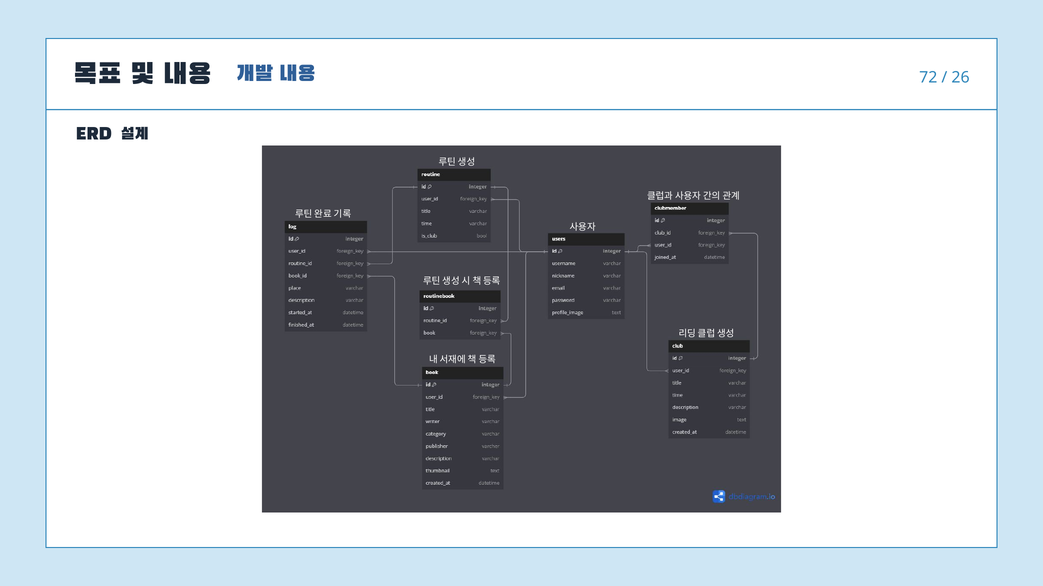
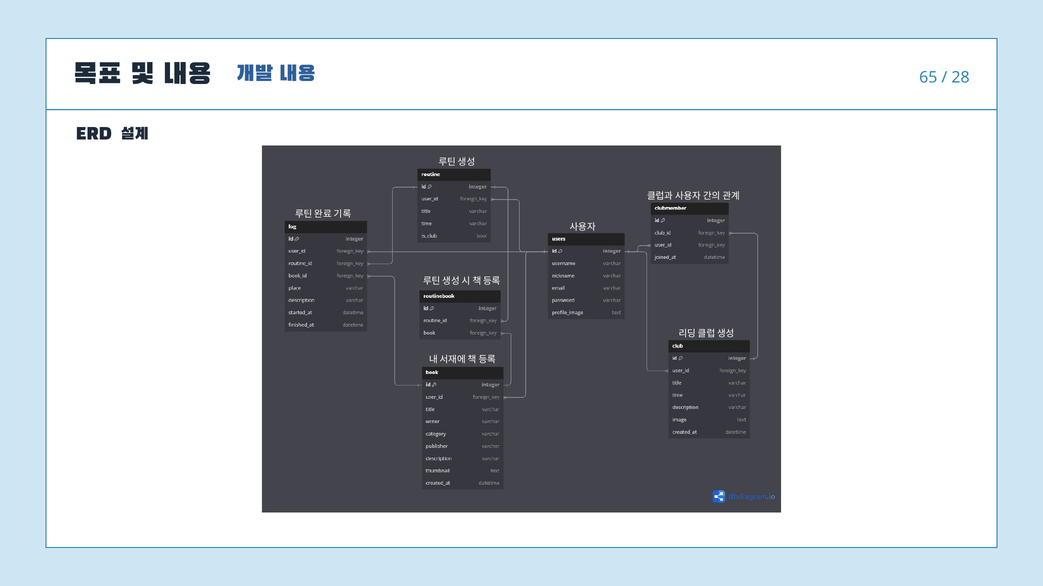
72: 72 -> 65
26: 26 -> 28
